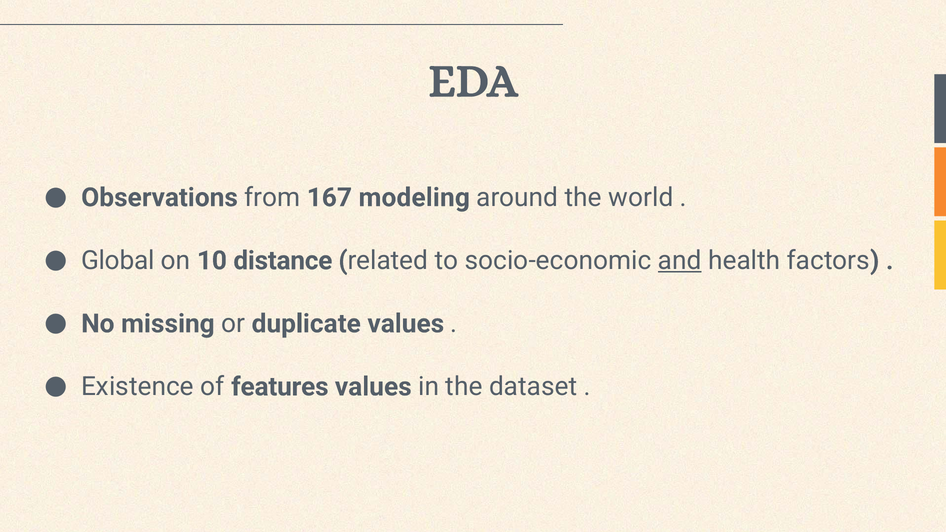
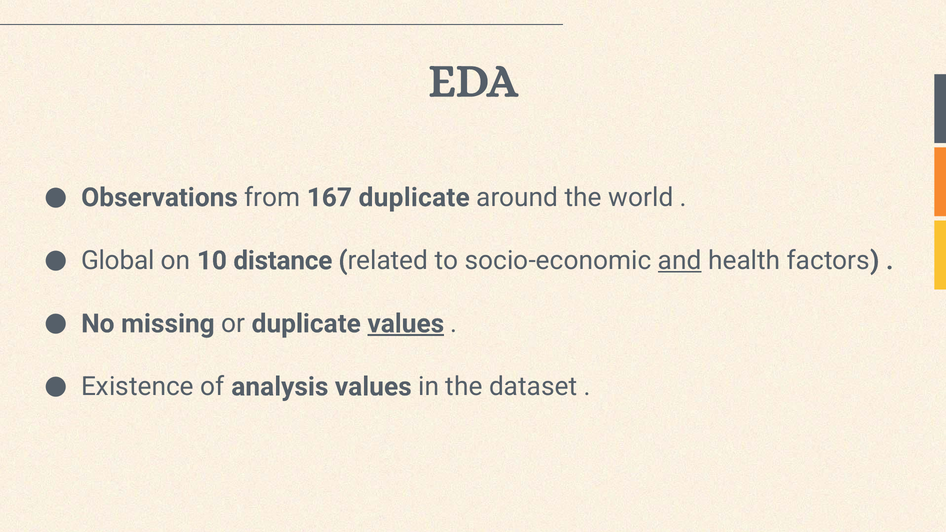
167 modeling: modeling -> duplicate
values at (406, 324) underline: none -> present
features: features -> analysis
